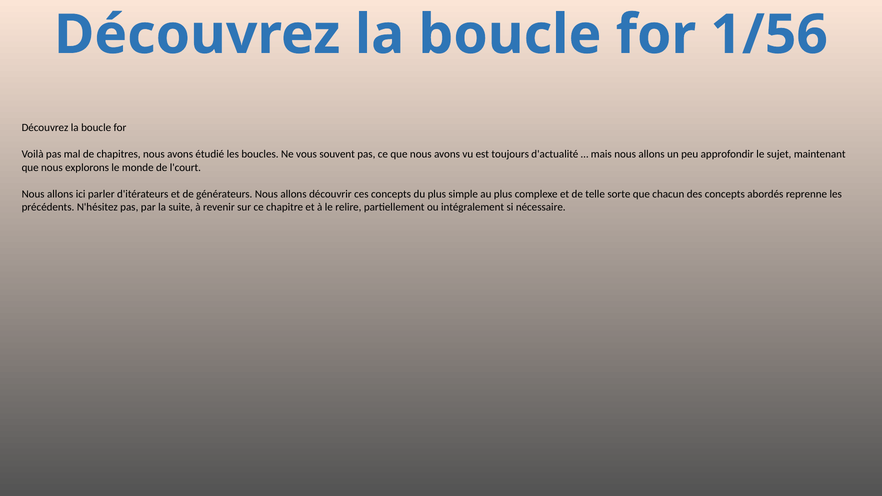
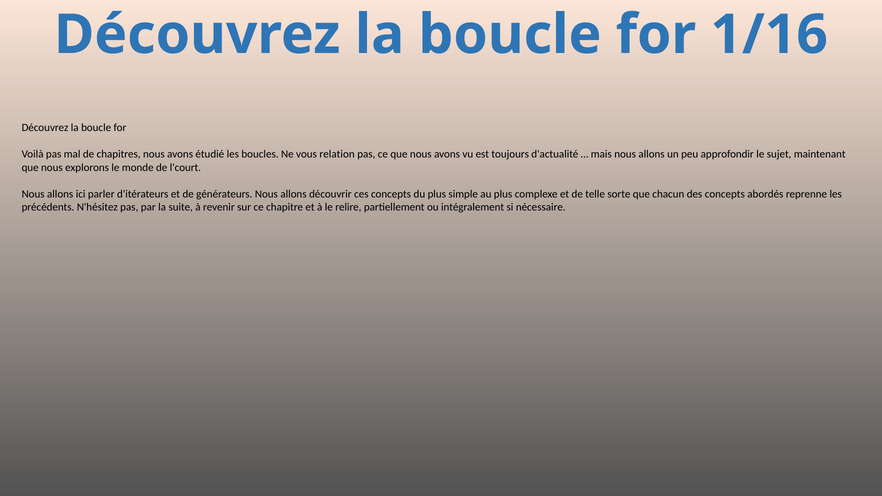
1/56: 1/56 -> 1/16
souvent: souvent -> relation
